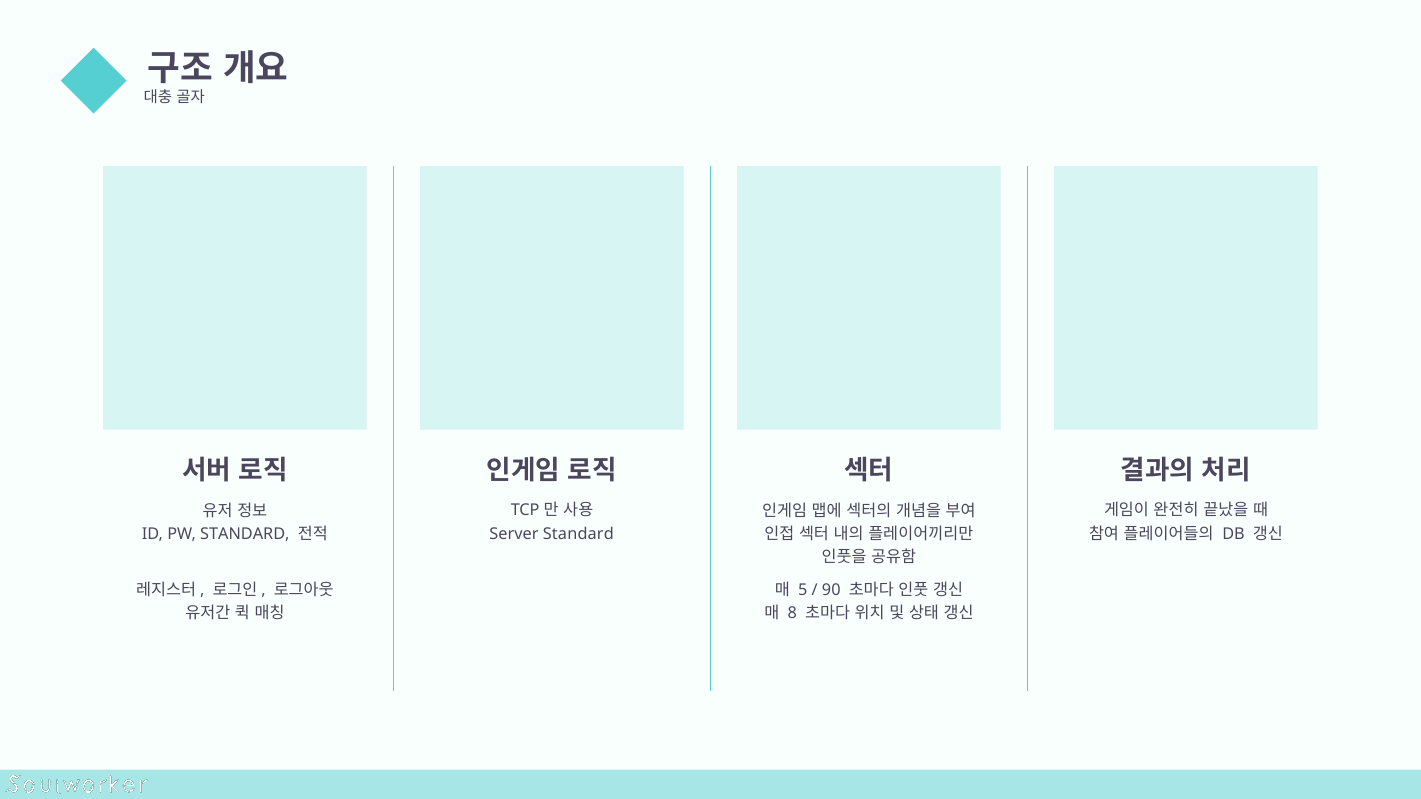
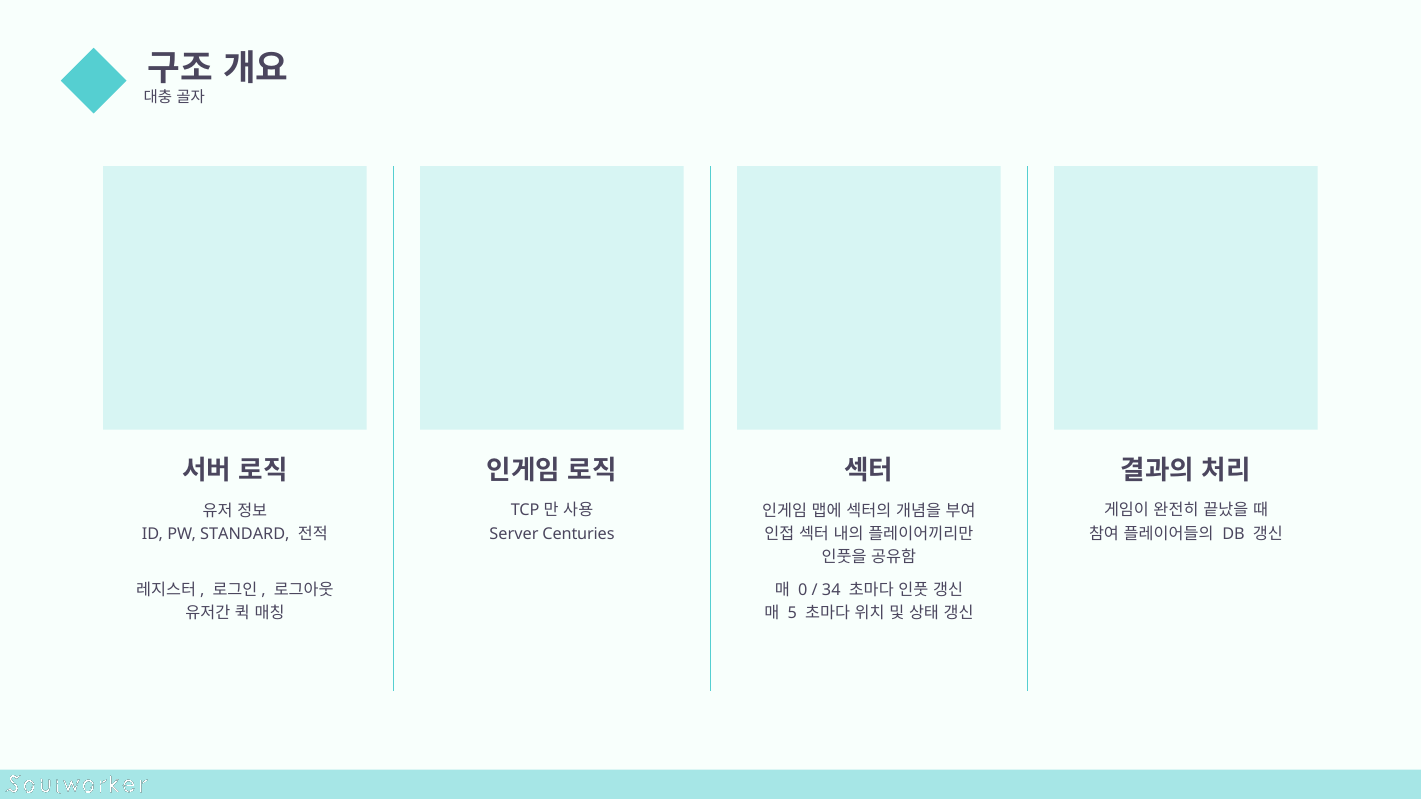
Server Standard: Standard -> Centuries
5: 5 -> 0
90: 90 -> 34
8: 8 -> 5
